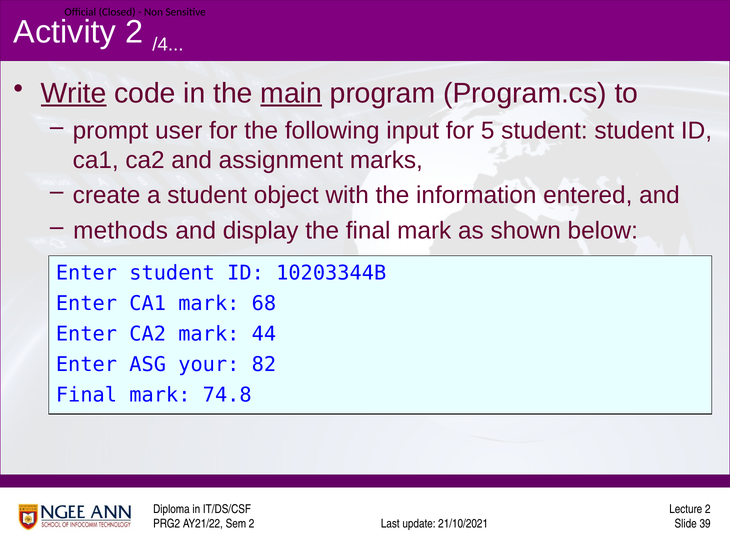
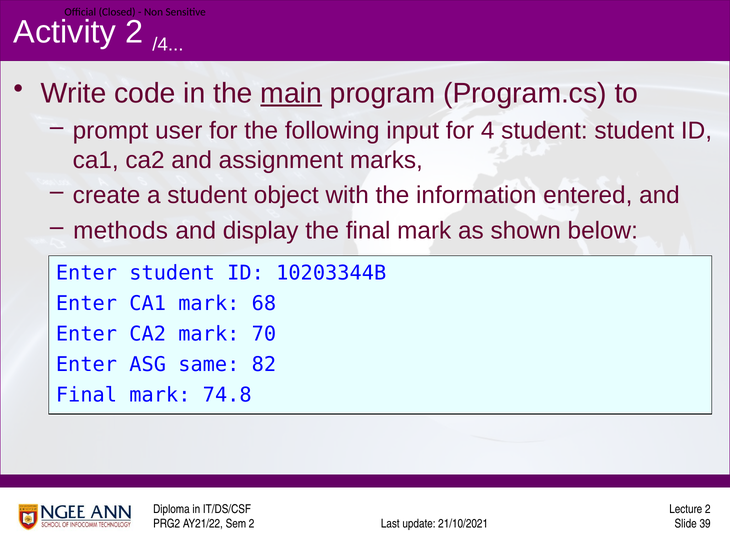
Write underline: present -> none
5: 5 -> 4
44: 44 -> 70
your: your -> same
